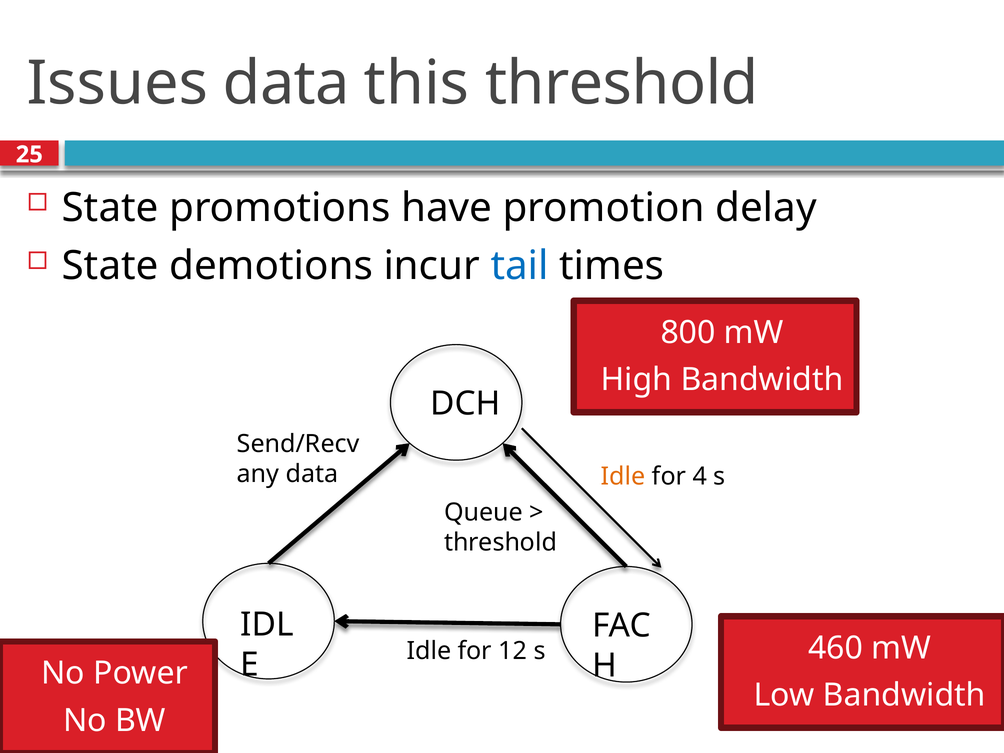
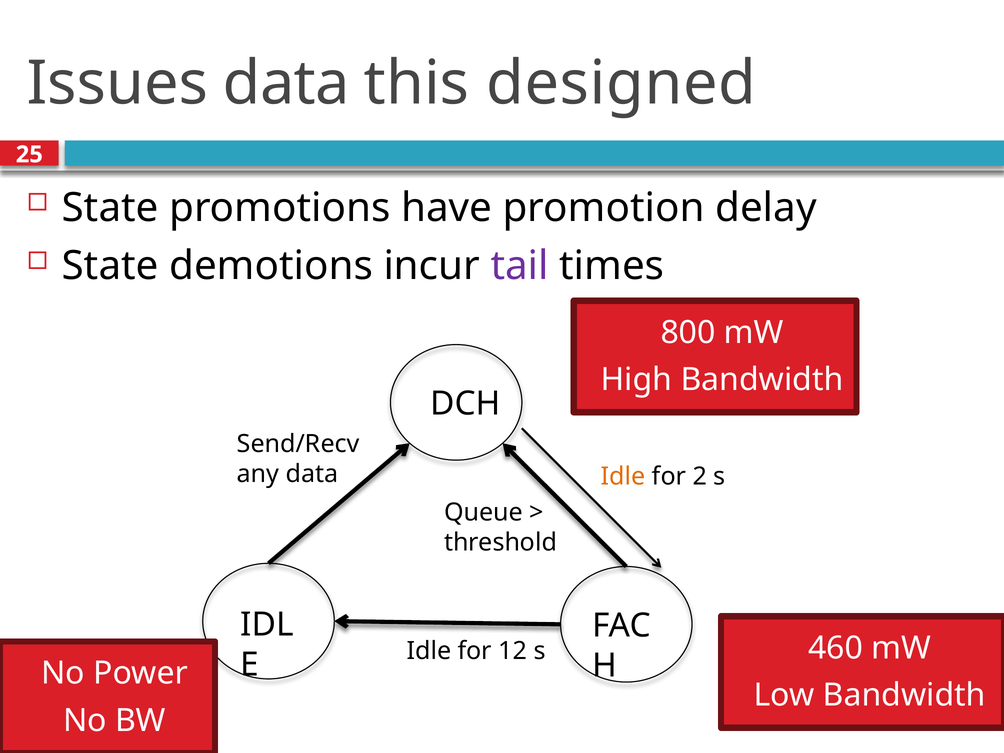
this threshold: threshold -> designed
tail colour: blue -> purple
4: 4 -> 2
